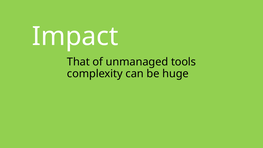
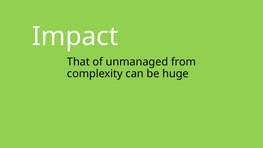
tools: tools -> from
